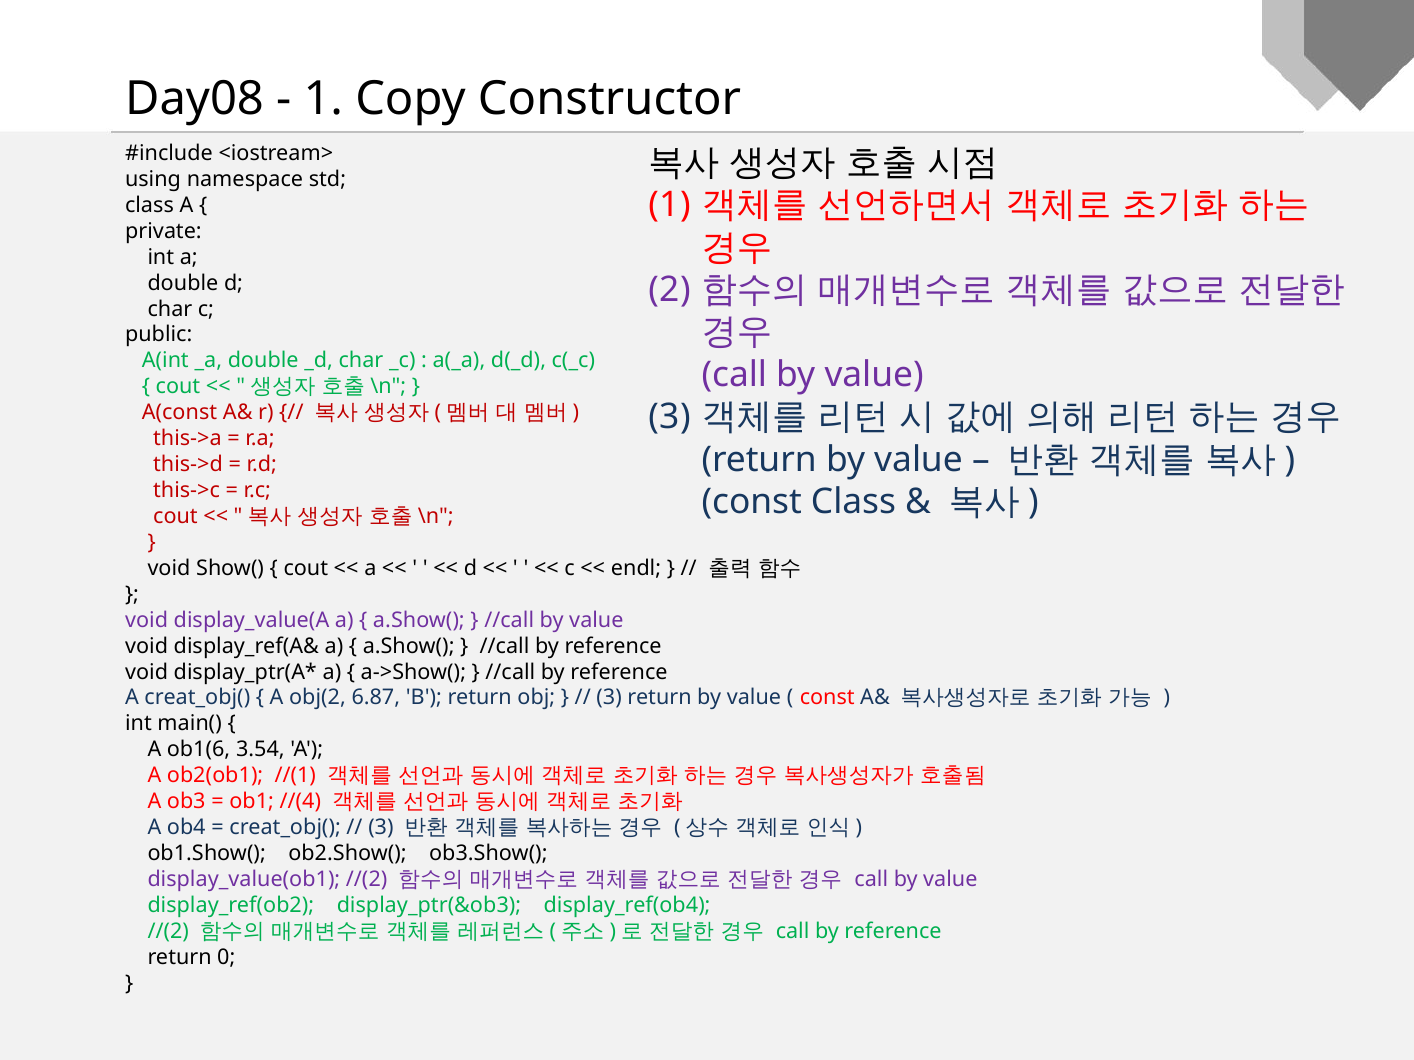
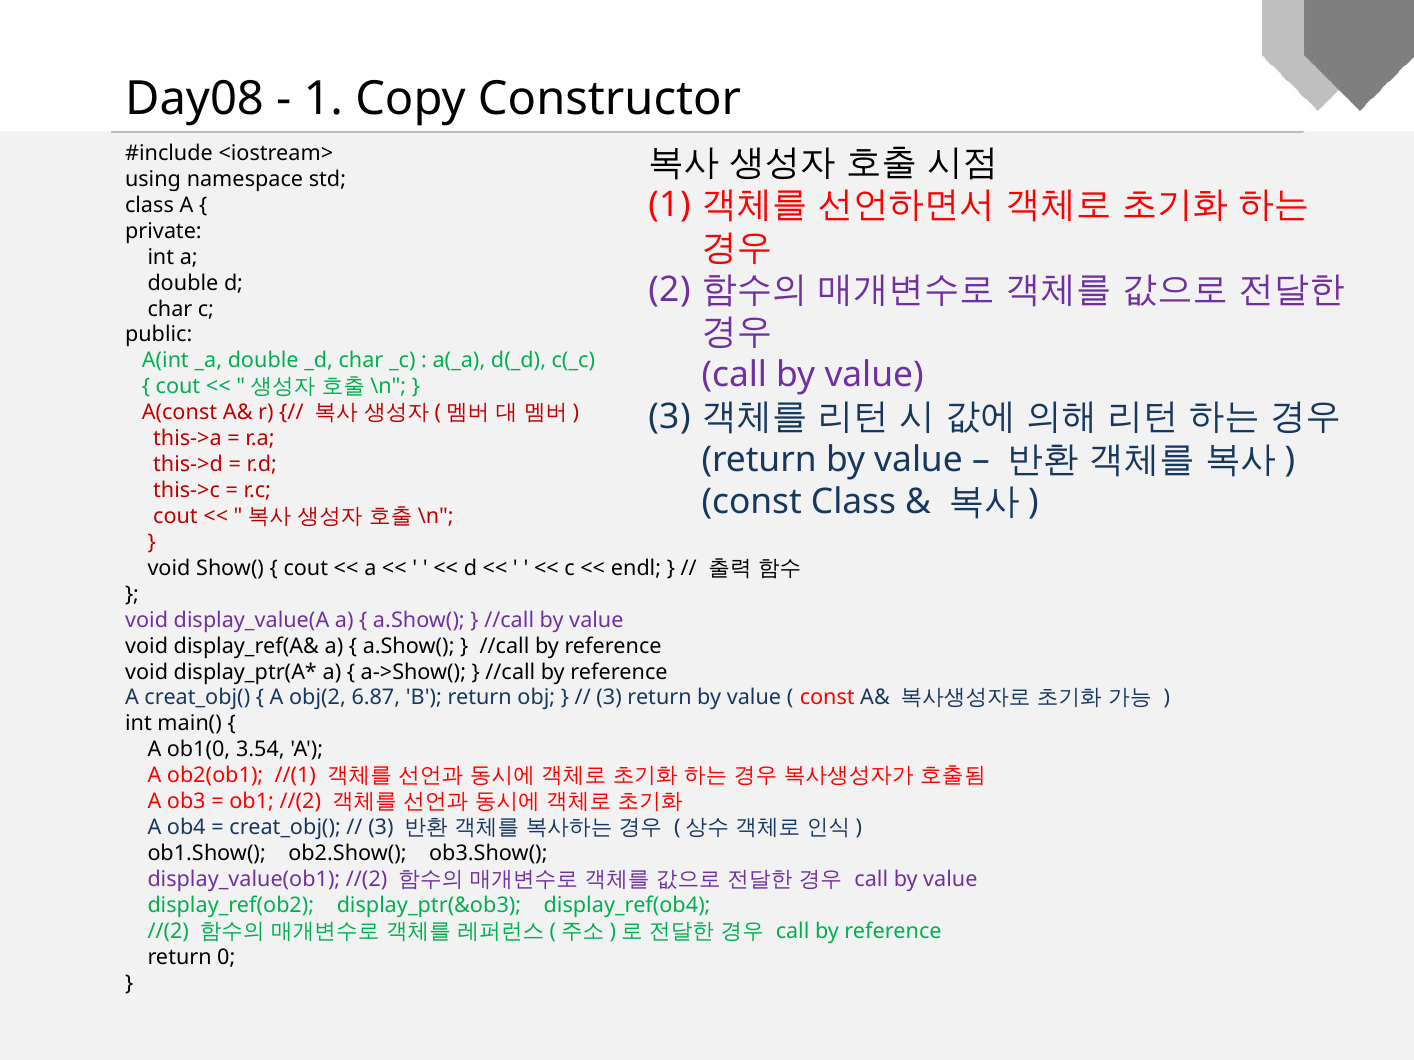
ob1(6: ob1(6 -> ob1(0
ob1 //(4: //(4 -> //(2
